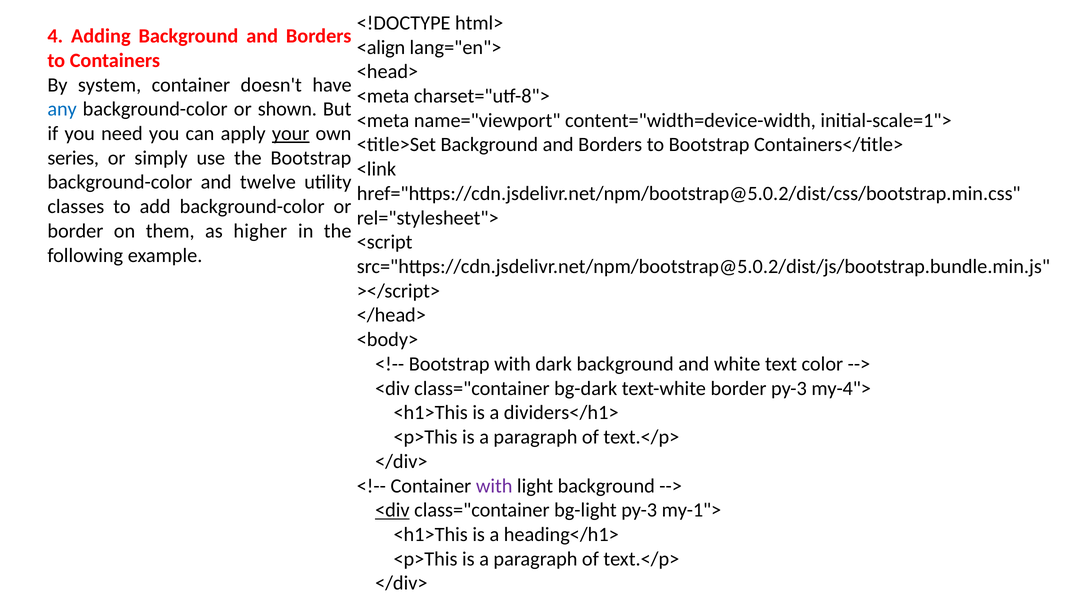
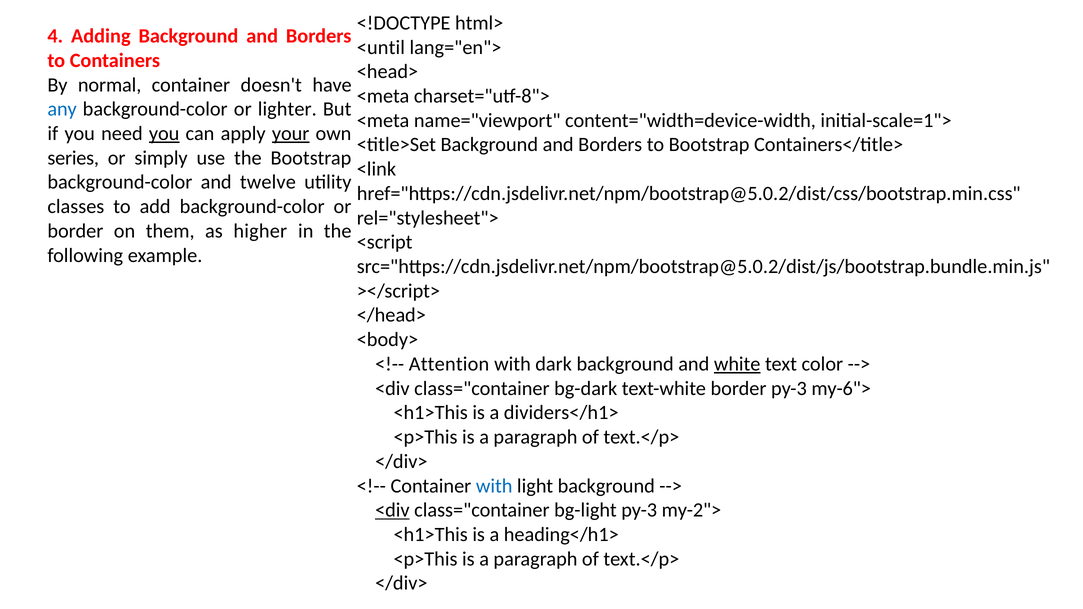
<align: <align -> <until
system: system -> normal
shown: shown -> lighter
you at (164, 134) underline: none -> present
Bootstrap at (449, 364): Bootstrap -> Attention
white underline: none -> present
my-4">: my-4"> -> my-6">
with at (494, 486) colour: purple -> blue
my-1">: my-1"> -> my-2">
